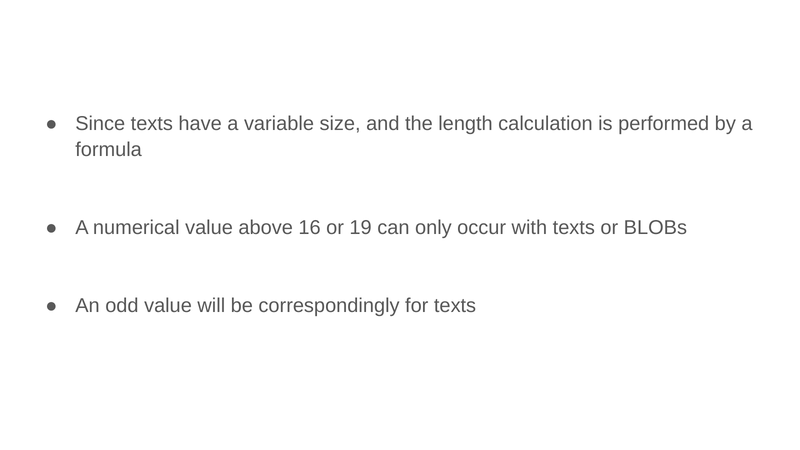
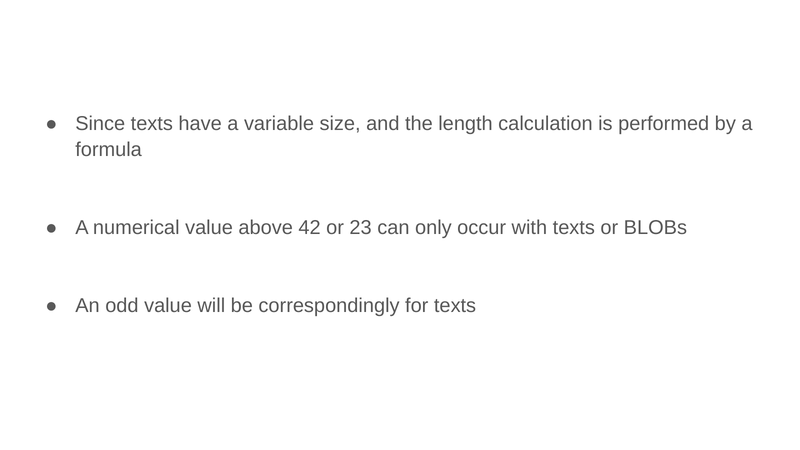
16: 16 -> 42
19: 19 -> 23
